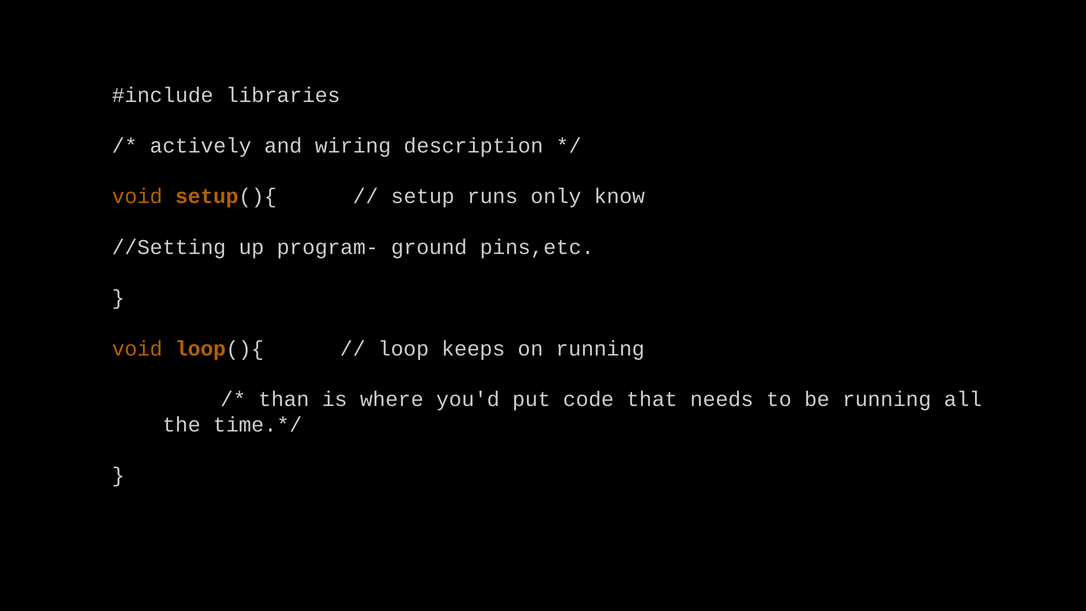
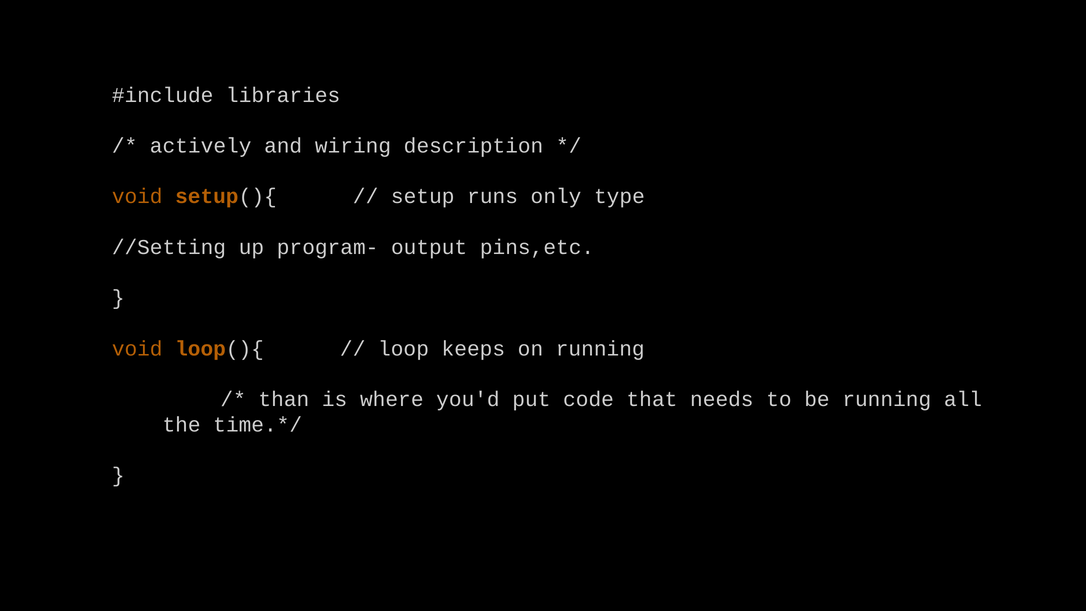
know: know -> type
ground: ground -> output
